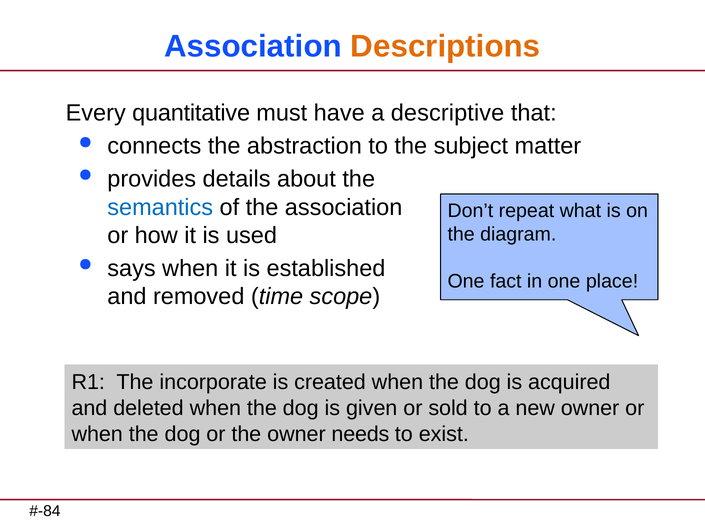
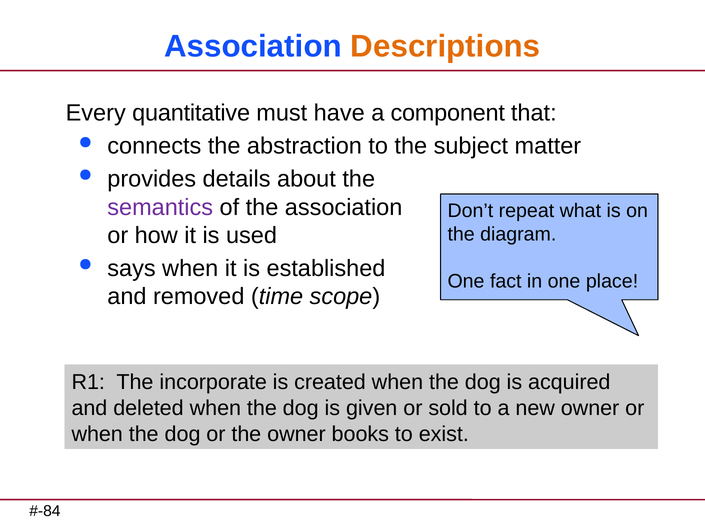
descriptive: descriptive -> component
semantics colour: blue -> purple
needs: needs -> books
